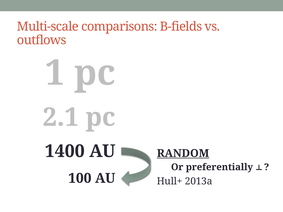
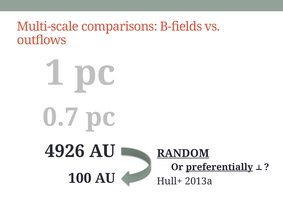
2.1: 2.1 -> 0.7
1400: 1400 -> 4926
preferentially underline: none -> present
